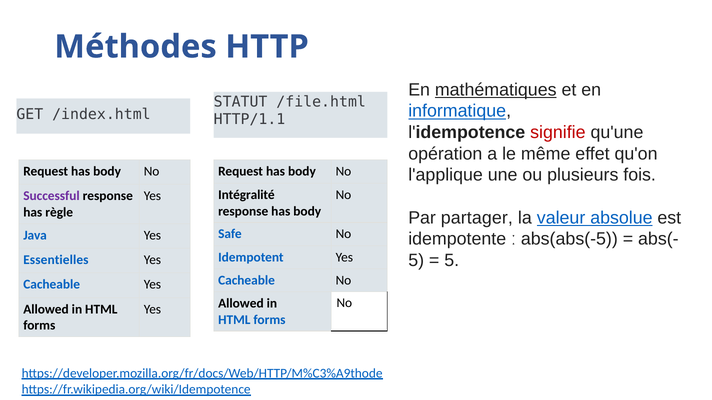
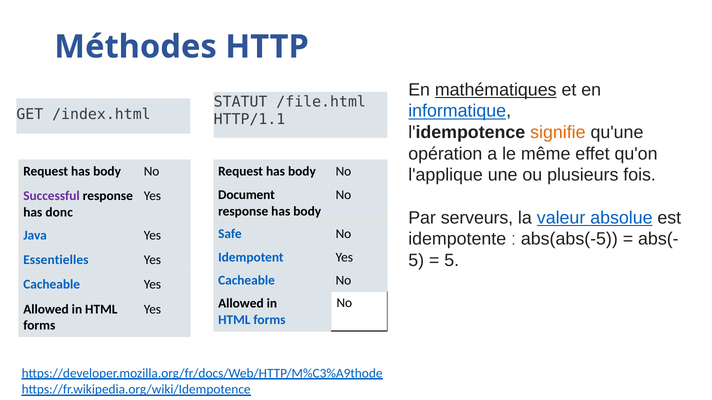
signifie colour: red -> orange
Intégralité: Intégralité -> Document
règle: règle -> donc
partager: partager -> serveurs
